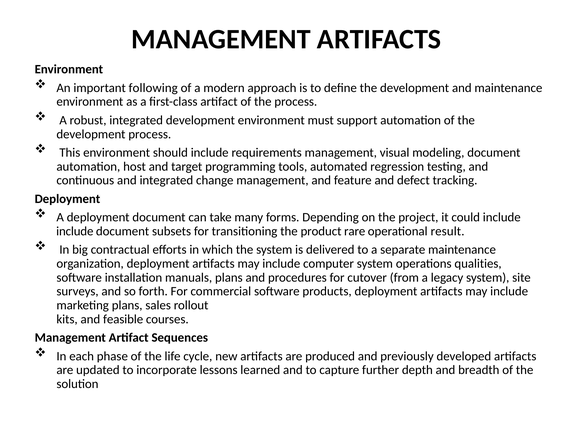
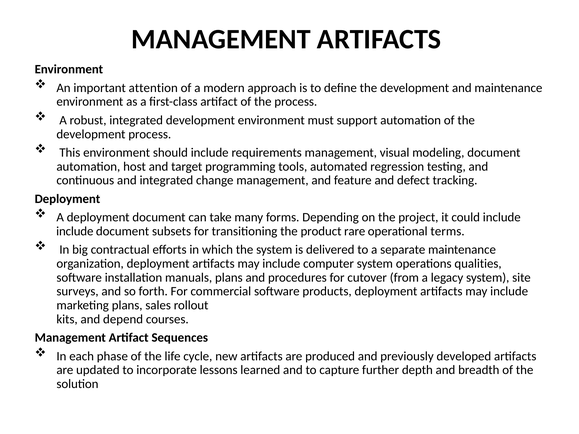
following: following -> attention
result: result -> terms
feasible: feasible -> depend
